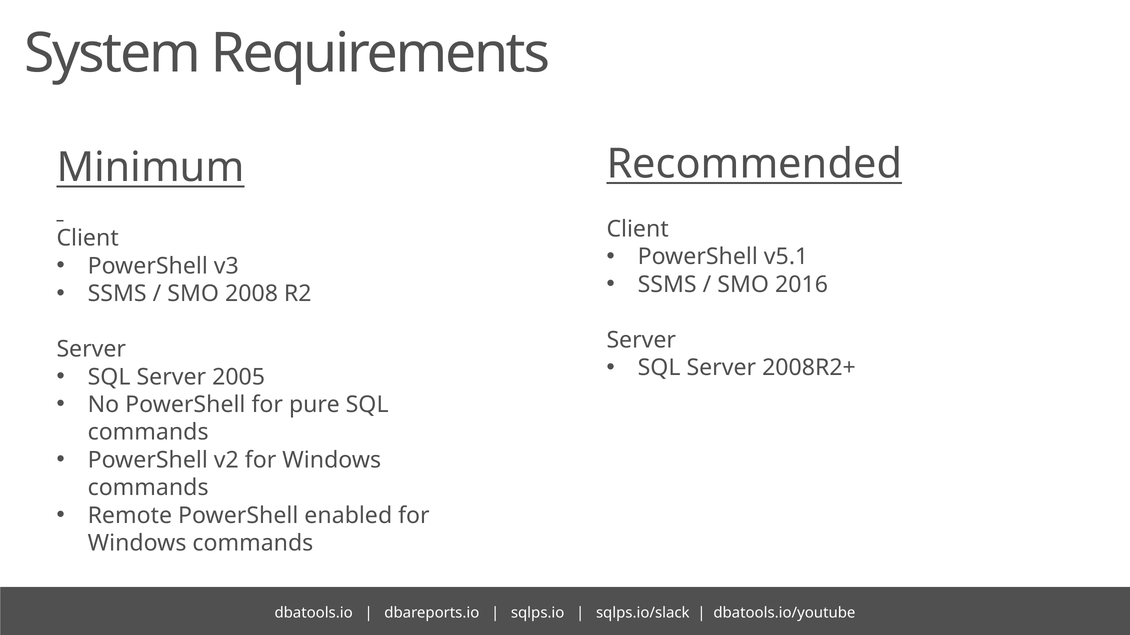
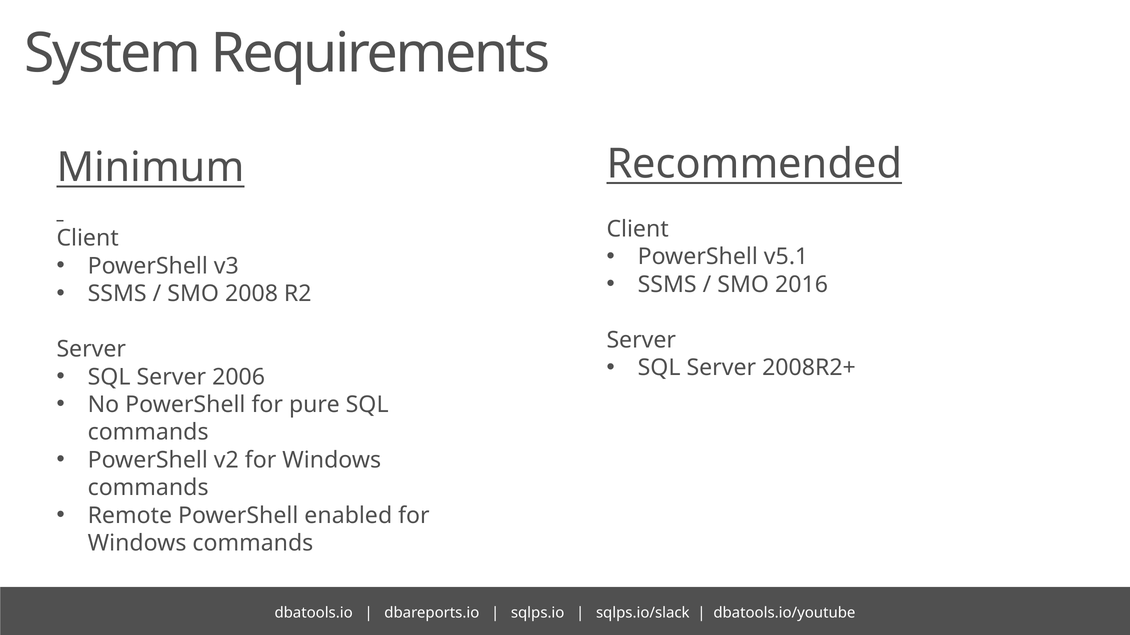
2005: 2005 -> 2006
